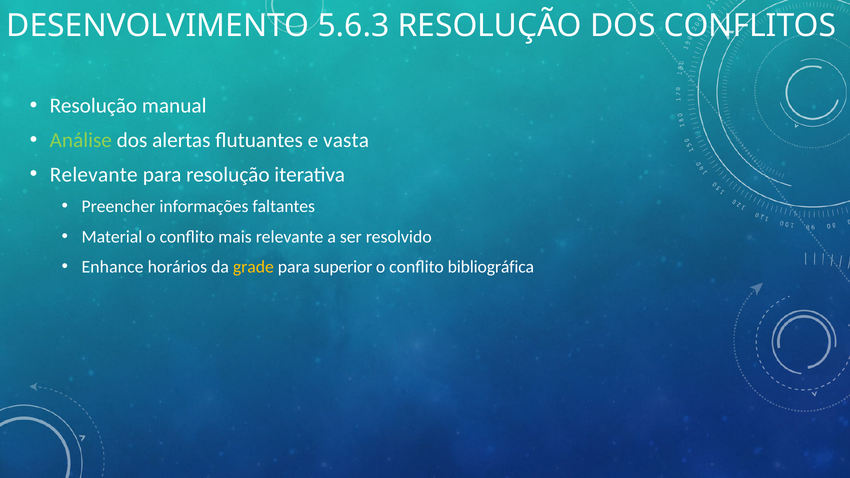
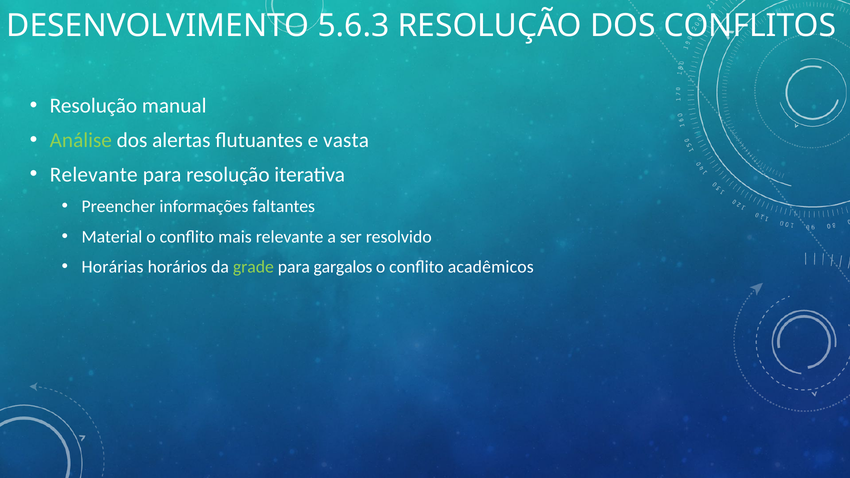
Enhance: Enhance -> Horárias
grade colour: yellow -> light green
superior: superior -> gargalos
bibliográfica: bibliográfica -> acadêmicos
